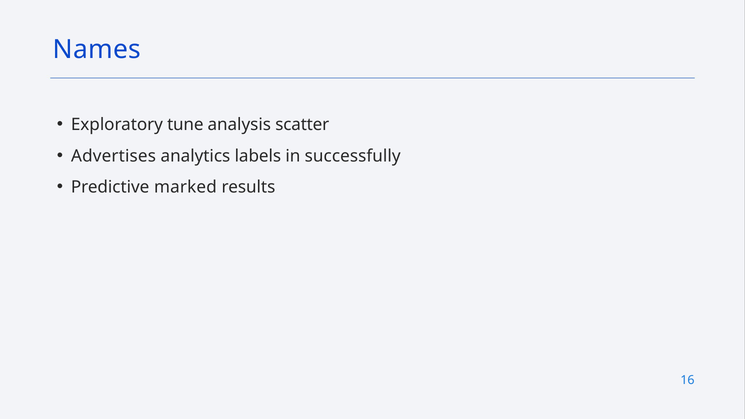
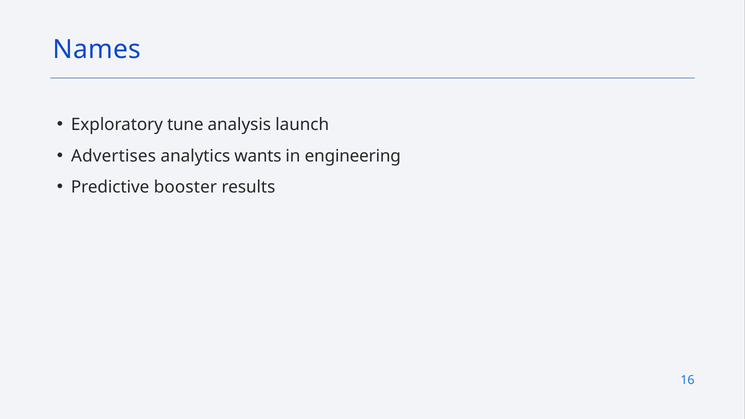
scatter: scatter -> launch
labels: labels -> wants
successfully: successfully -> engineering
marked: marked -> booster
